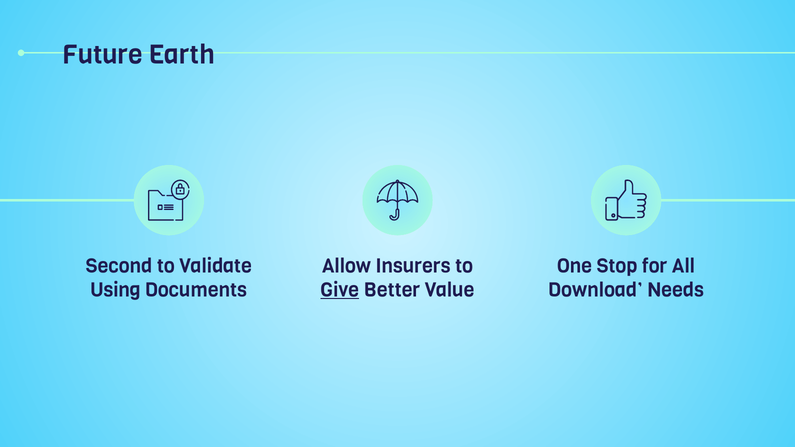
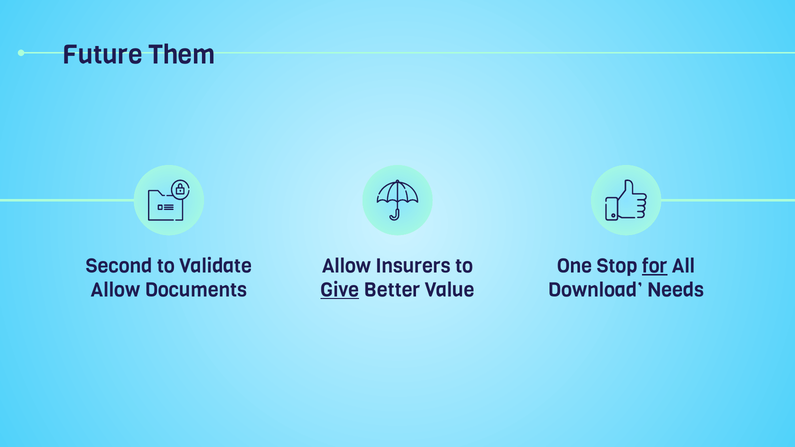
Earth: Earth -> Them
for underline: none -> present
Using at (116, 290): Using -> Allow
